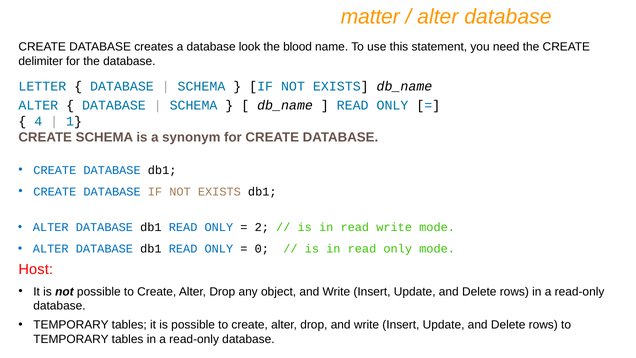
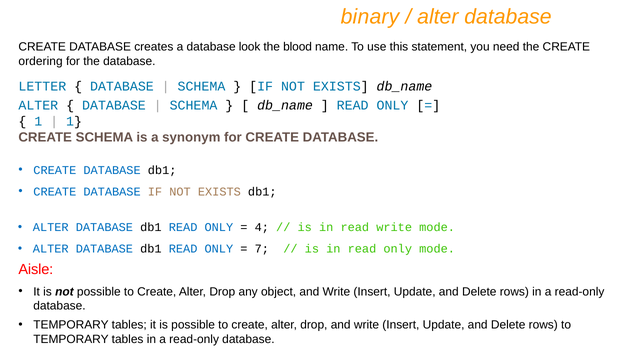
matter: matter -> binary
delimiter: delimiter -> ordering
4 at (38, 121): 4 -> 1
2: 2 -> 4
0: 0 -> 7
Host: Host -> Aisle
